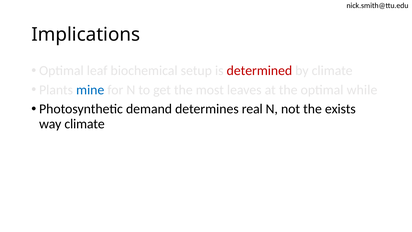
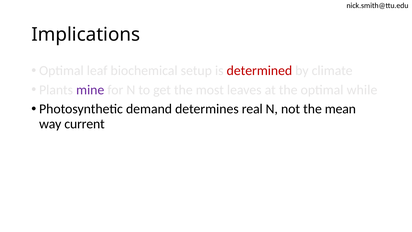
mine colour: blue -> purple
exists: exists -> mean
way climate: climate -> current
